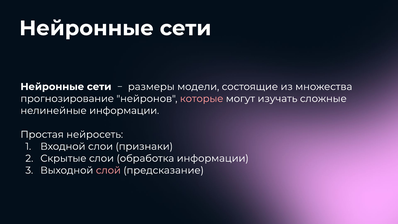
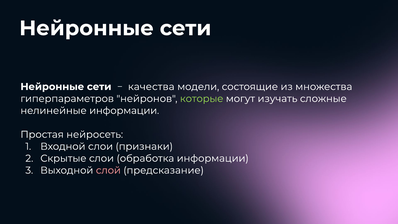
размеры: размеры -> качества
прогнозирование: прогнозирование -> гиперпараметров
которые colour: pink -> light green
